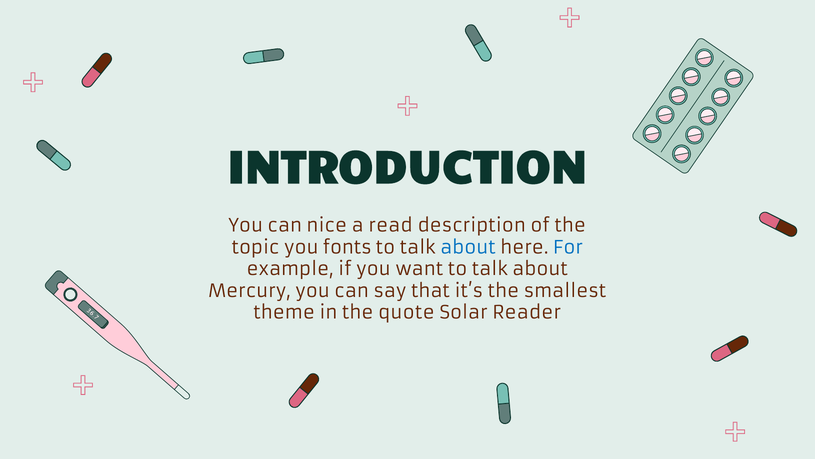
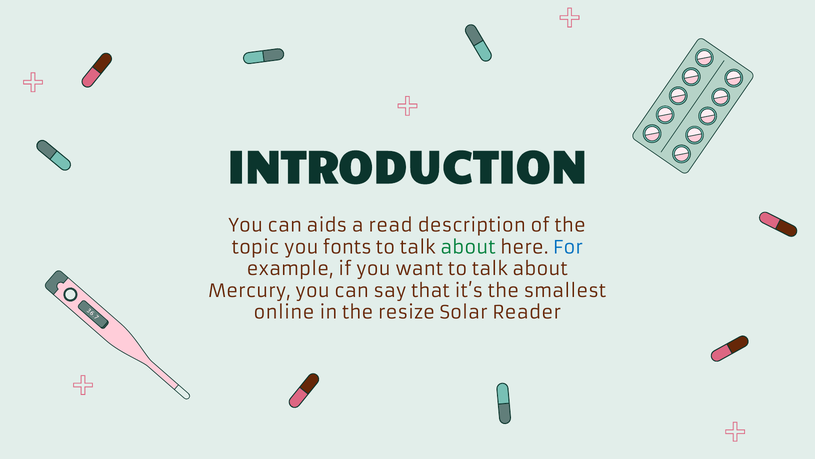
nice: nice -> aids
about at (468, 247) colour: blue -> green
theme: theme -> online
quote: quote -> resize
